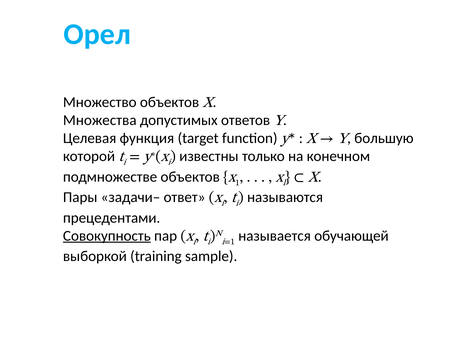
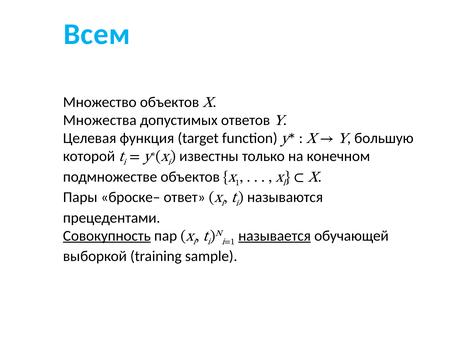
Орел: Орел -> Всем
задачи–: задачи– -> броске–
называется underline: none -> present
